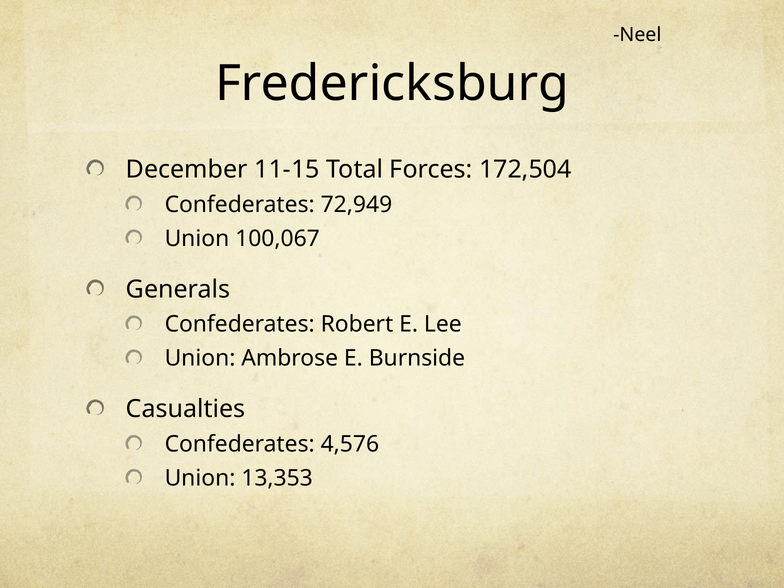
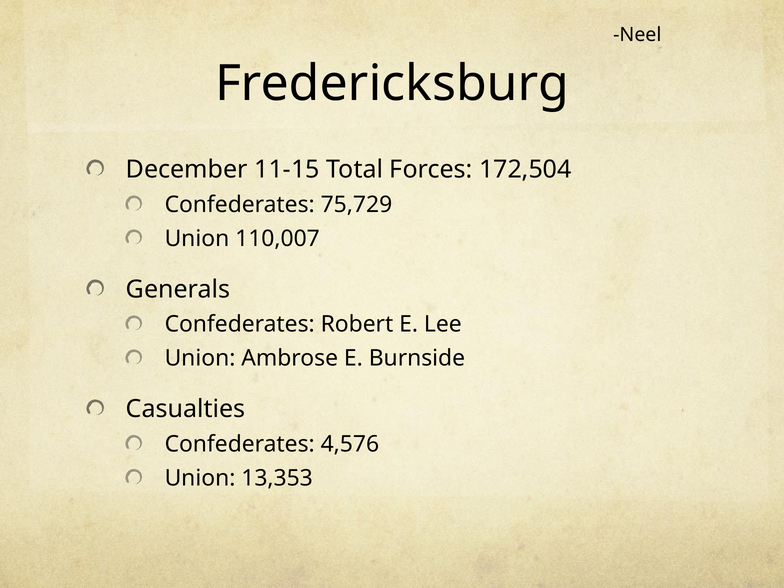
72,949: 72,949 -> 75,729
100,067: 100,067 -> 110,007
